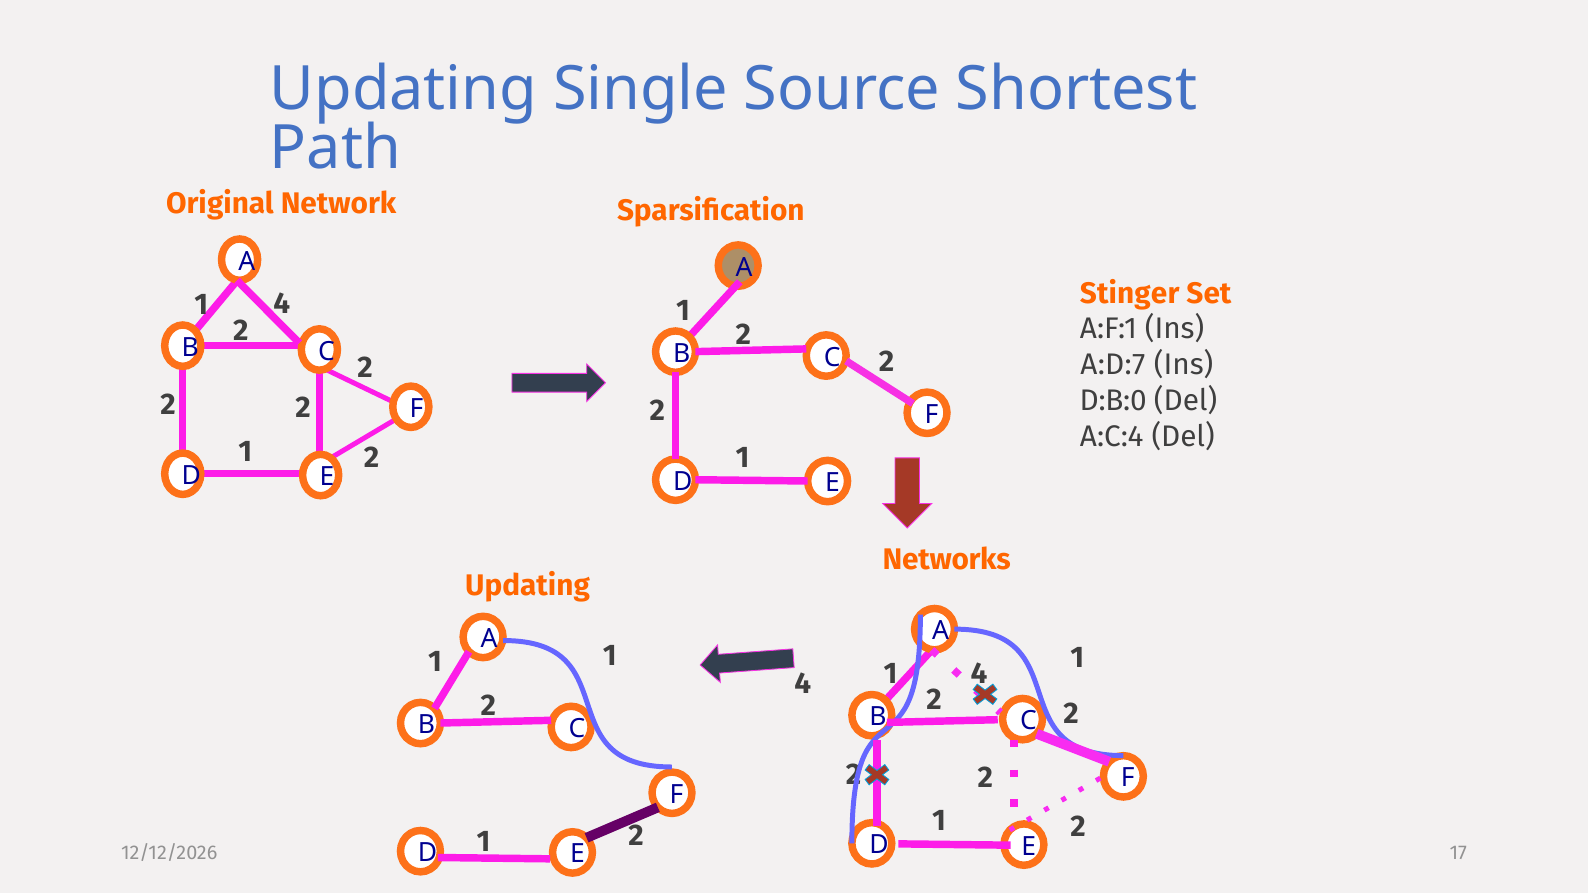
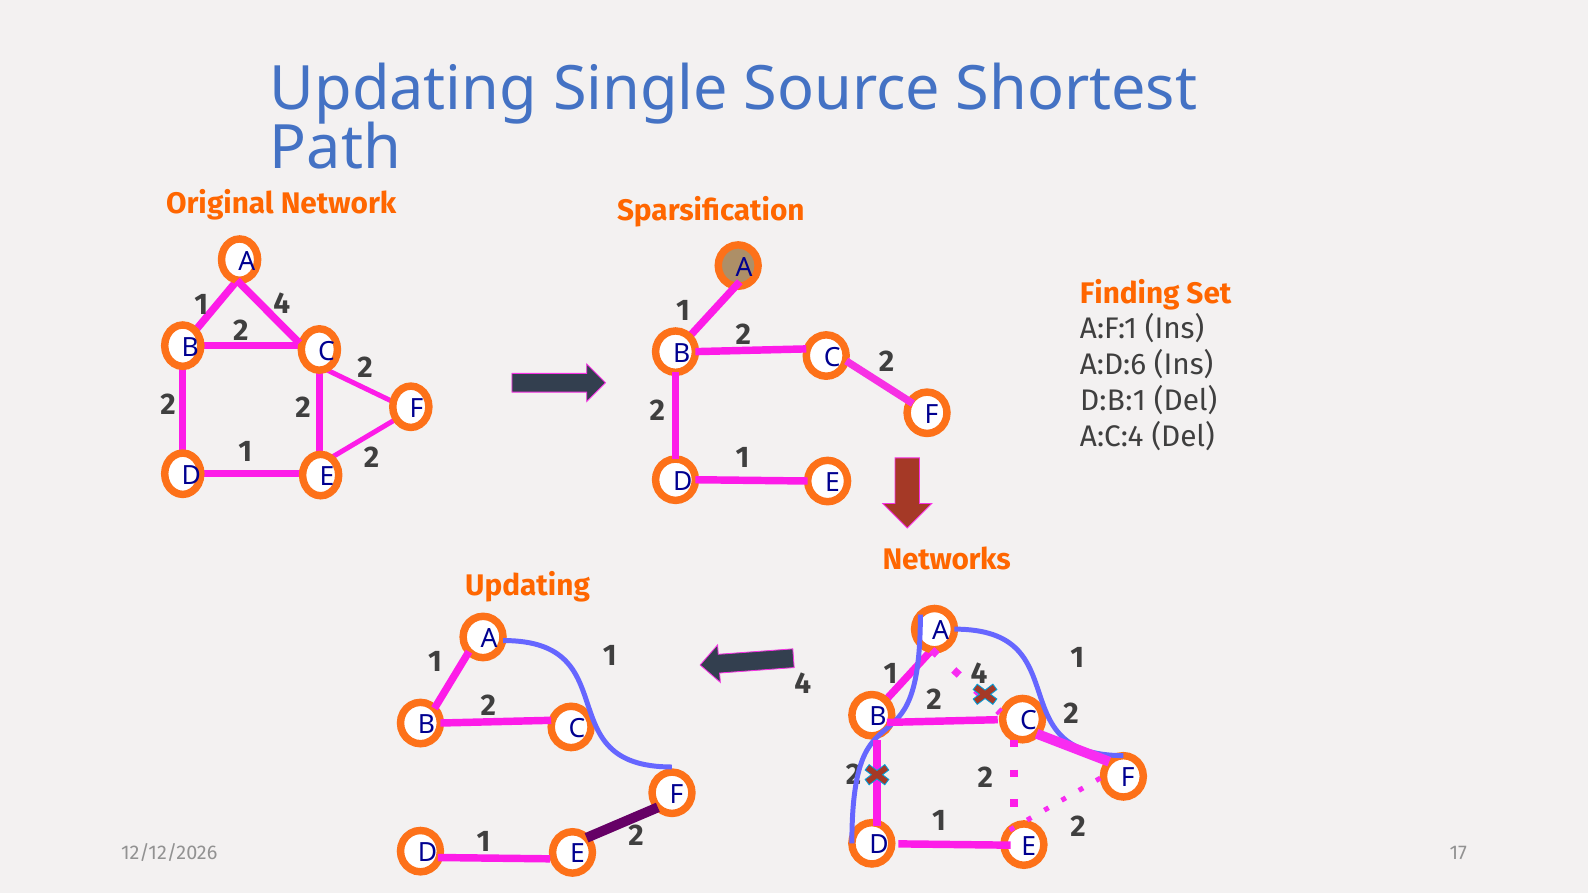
Stinger: Stinger -> Finding
A:D:7: A:D:7 -> A:D:6
D:B:0: D:B:0 -> D:B:1
